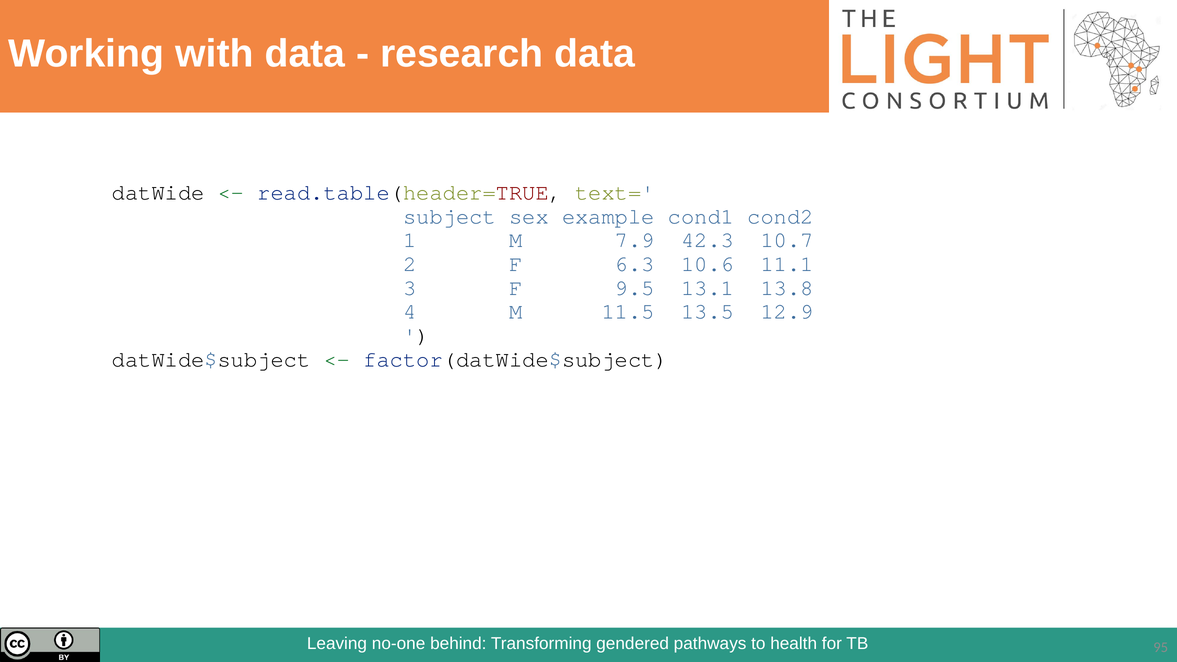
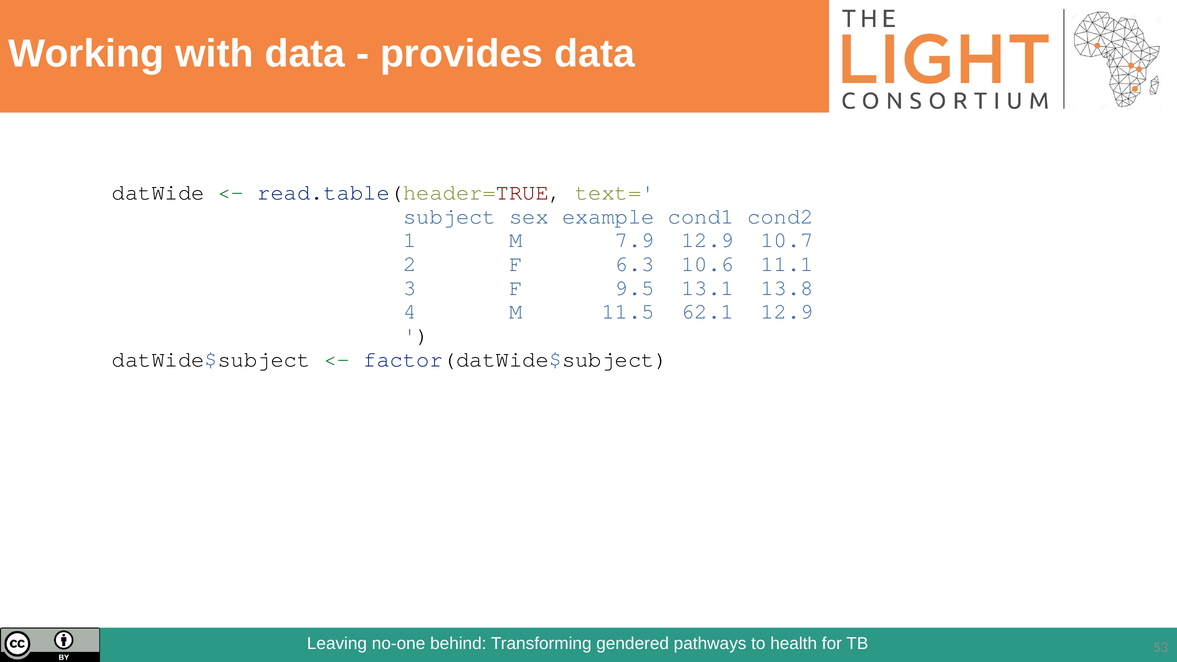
research: research -> provides
7.9 42.3: 42.3 -> 12.9
13.5: 13.5 -> 62.1
95: 95 -> 53
